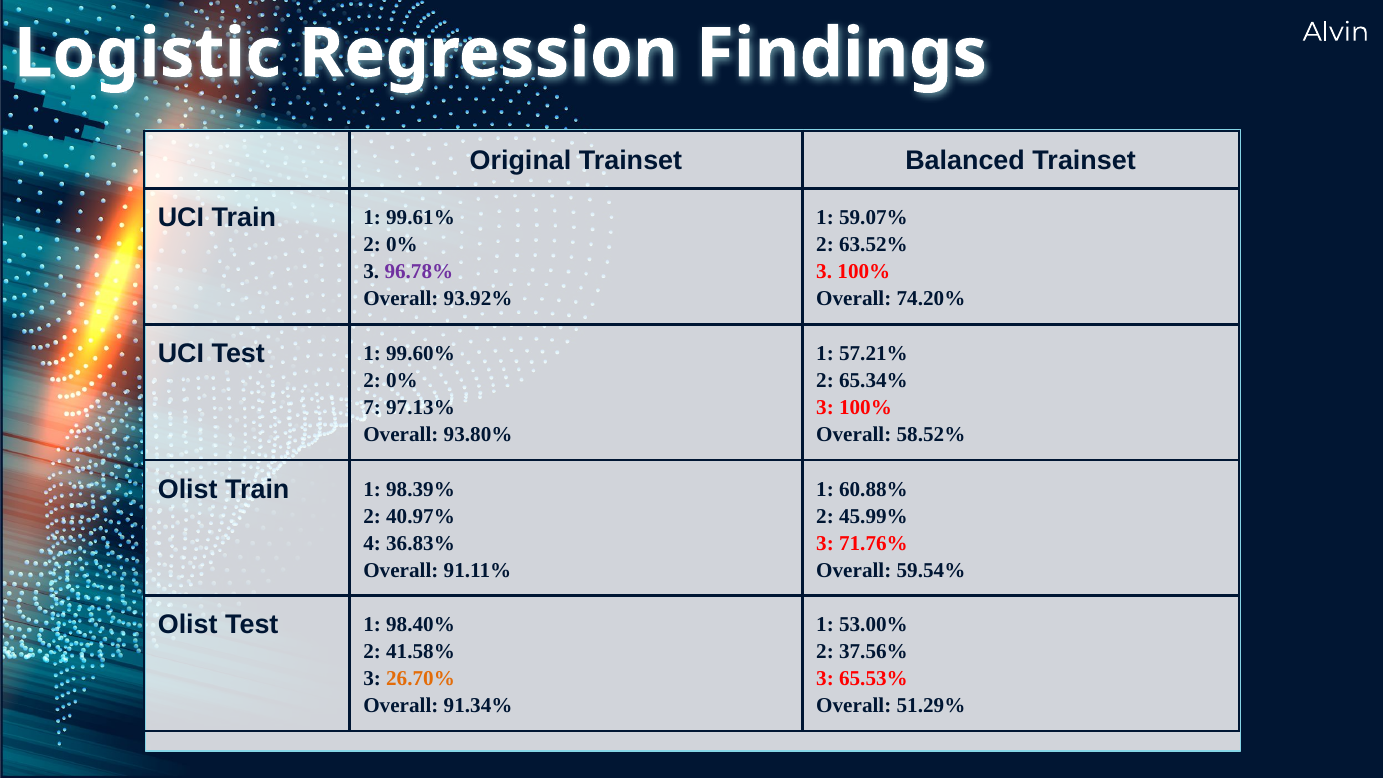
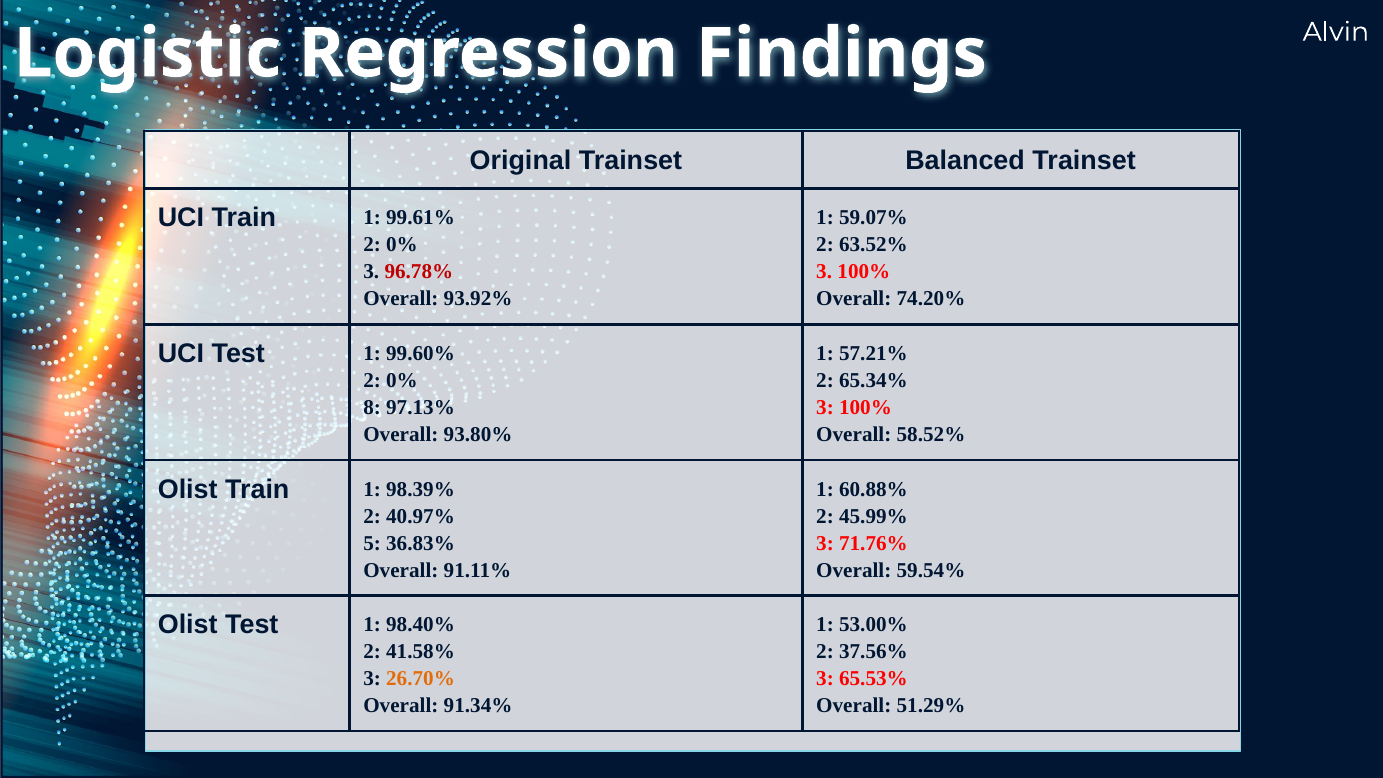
96.78% colour: purple -> red
7: 7 -> 8
4: 4 -> 5
